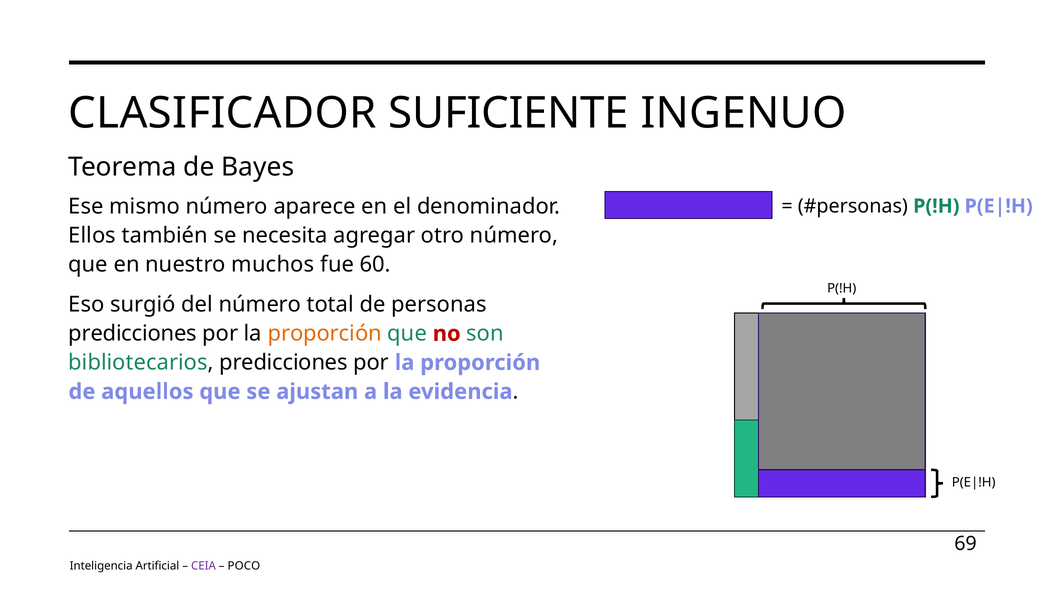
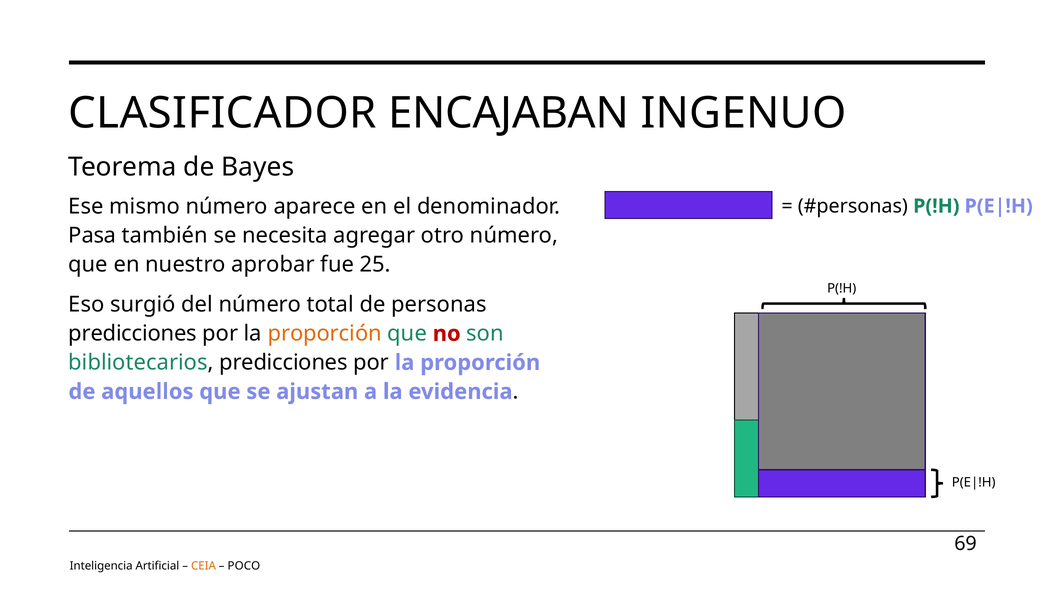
SUFICIENTE: SUFICIENTE -> ENCAJABAN
Ellos: Ellos -> Pasa
muchos: muchos -> aprobar
60: 60 -> 25
CEIA colour: purple -> orange
